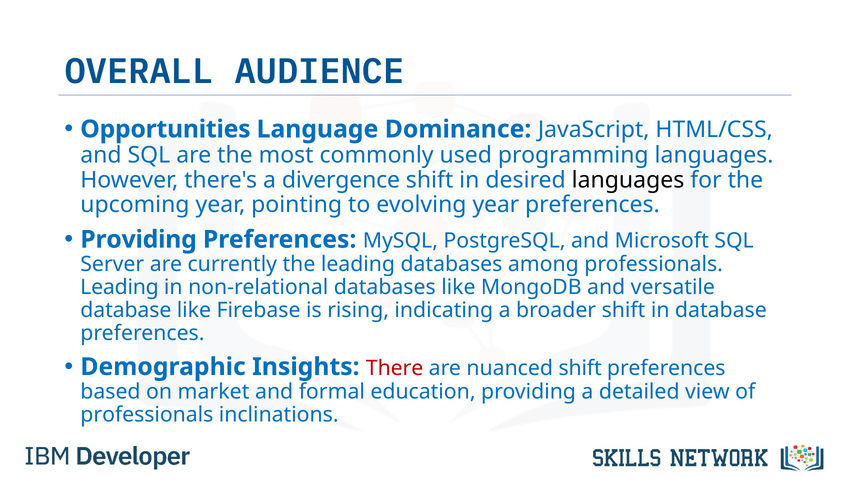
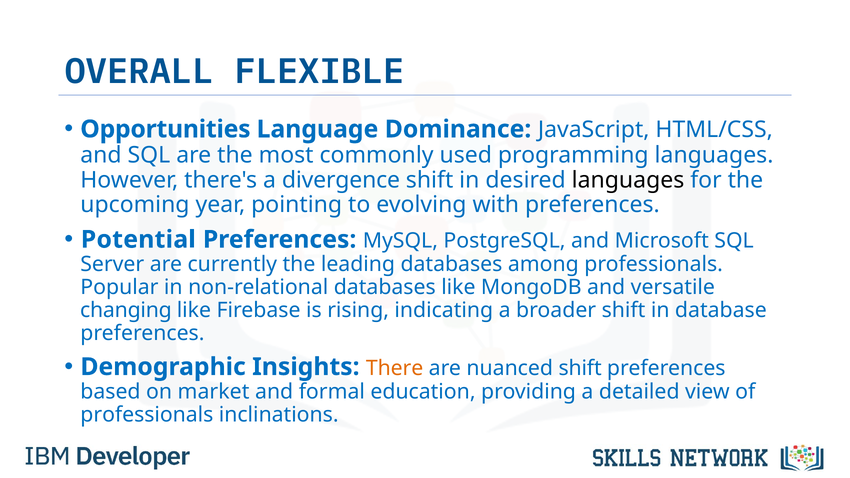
AUDIENCE: AUDIENCE -> FLEXIBLE
evolving year: year -> with
Providing at (139, 240): Providing -> Potential
Leading at (120, 287): Leading -> Popular
database at (126, 310): database -> changing
There colour: red -> orange
